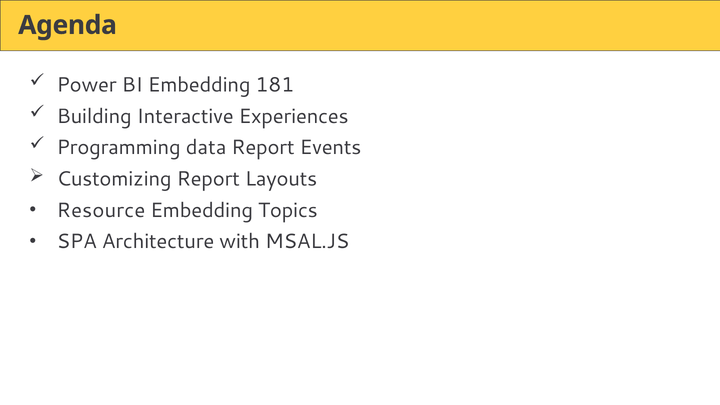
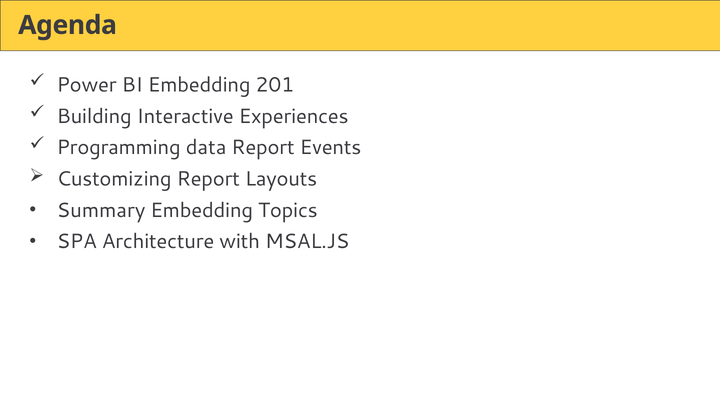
181: 181 -> 201
Resource: Resource -> Summary
